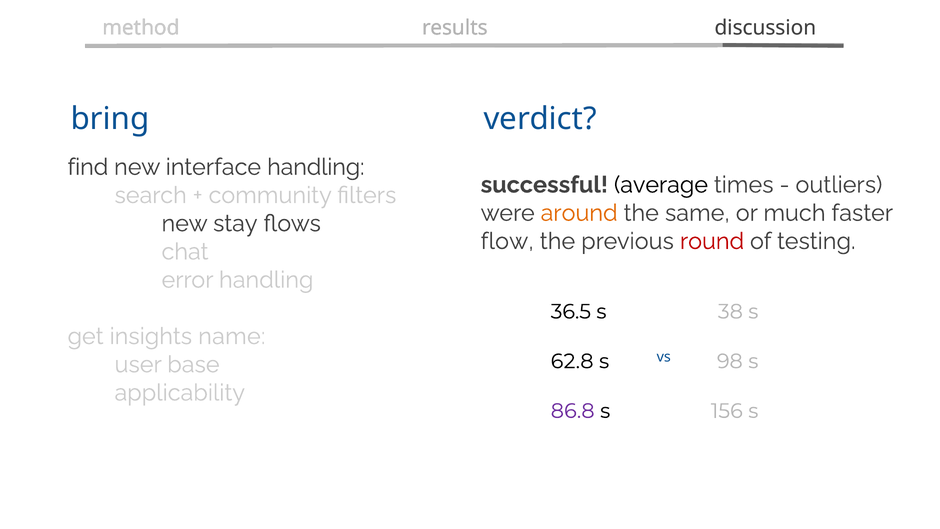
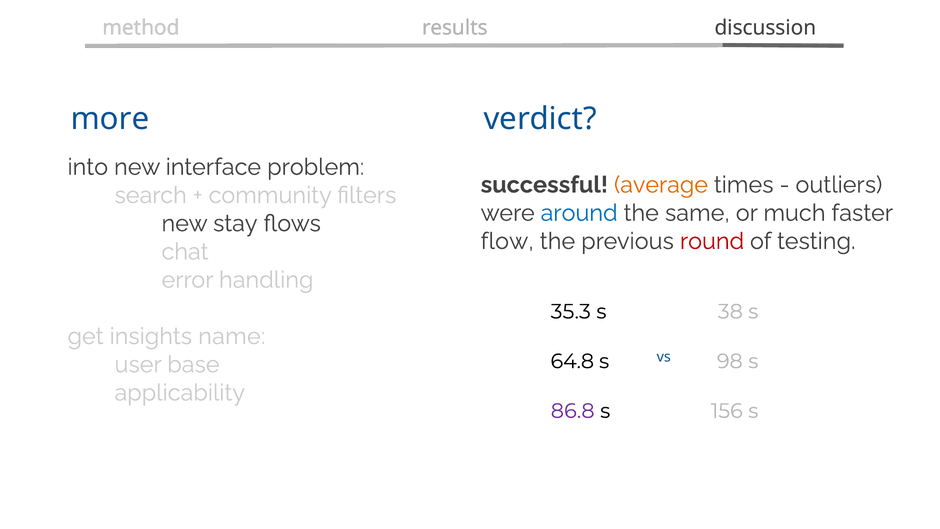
bring: bring -> more
find: find -> into
interface handling: handling -> problem
average colour: black -> orange
around colour: orange -> blue
36.5: 36.5 -> 35.3
62.8: 62.8 -> 64.8
